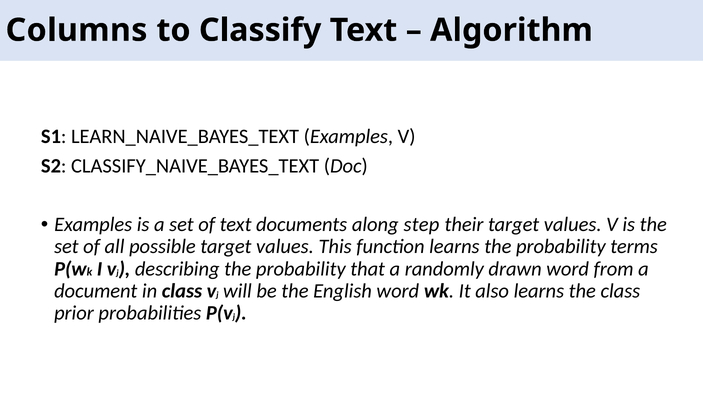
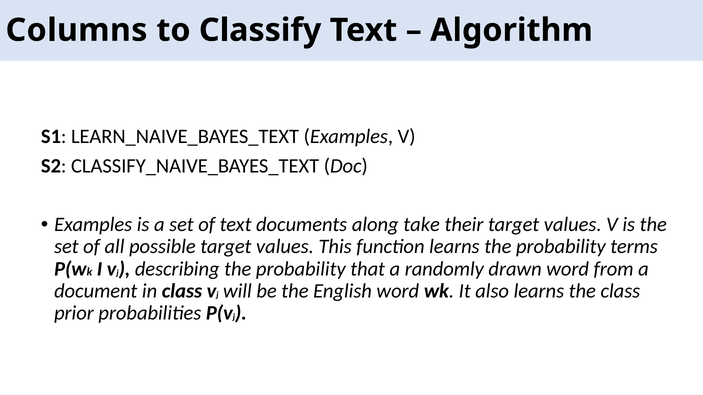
step: step -> take
